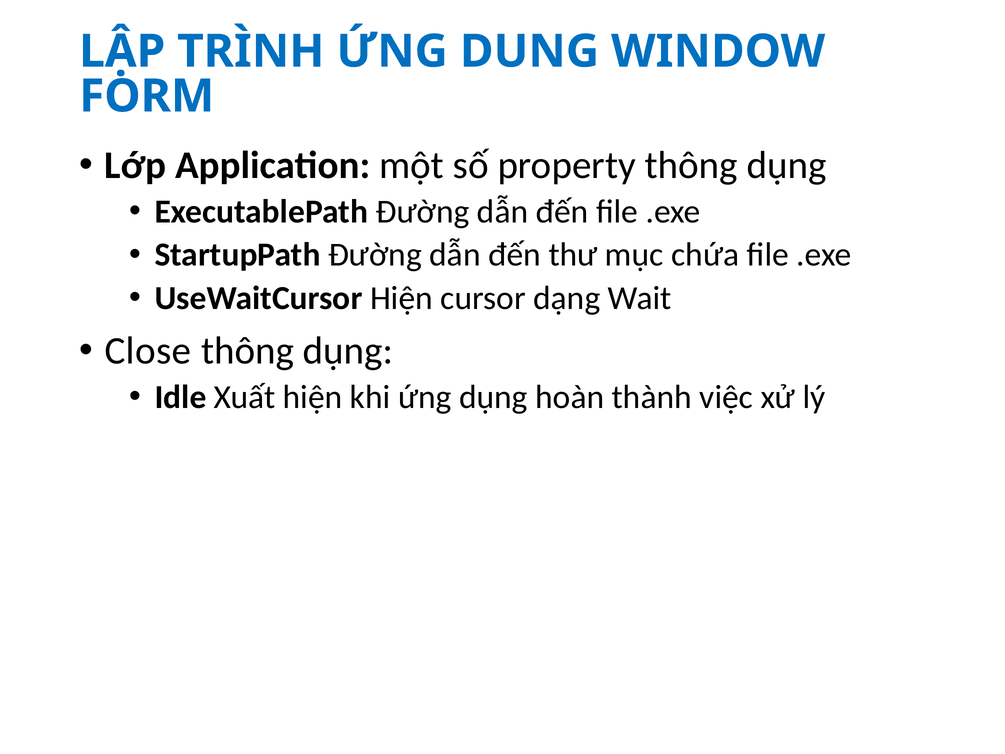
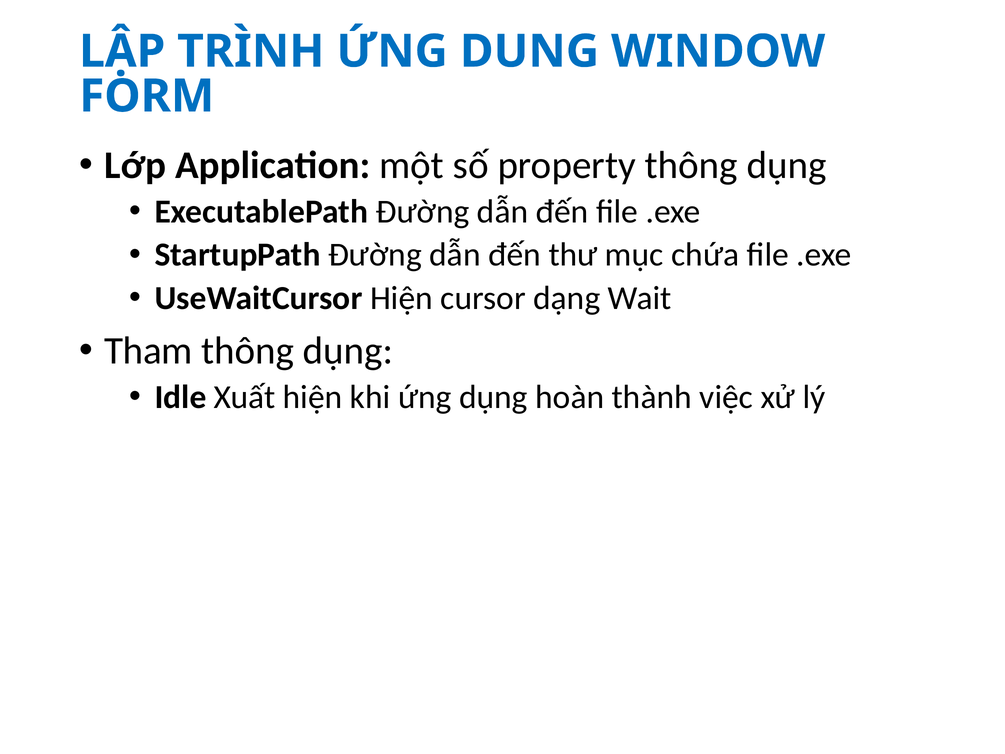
Close: Close -> Tham
